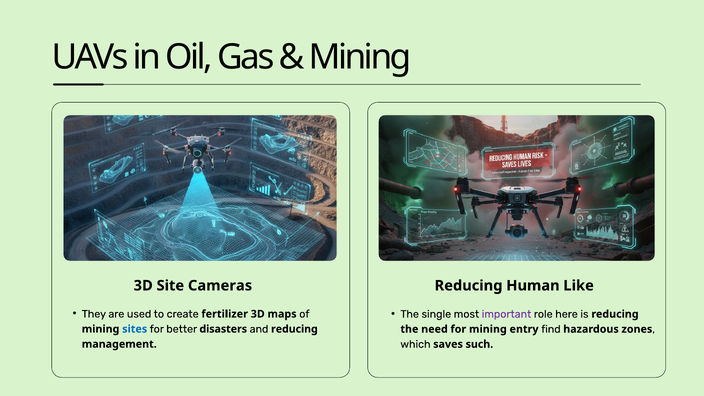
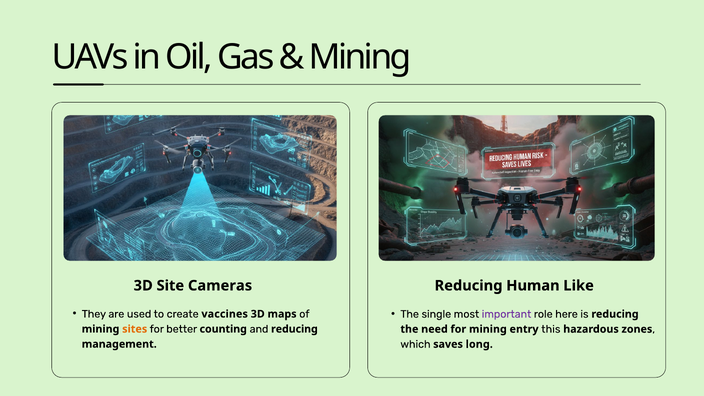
fertilizer: fertilizer -> vaccines
sites colour: blue -> orange
disasters: disasters -> counting
find: find -> this
such: such -> long
